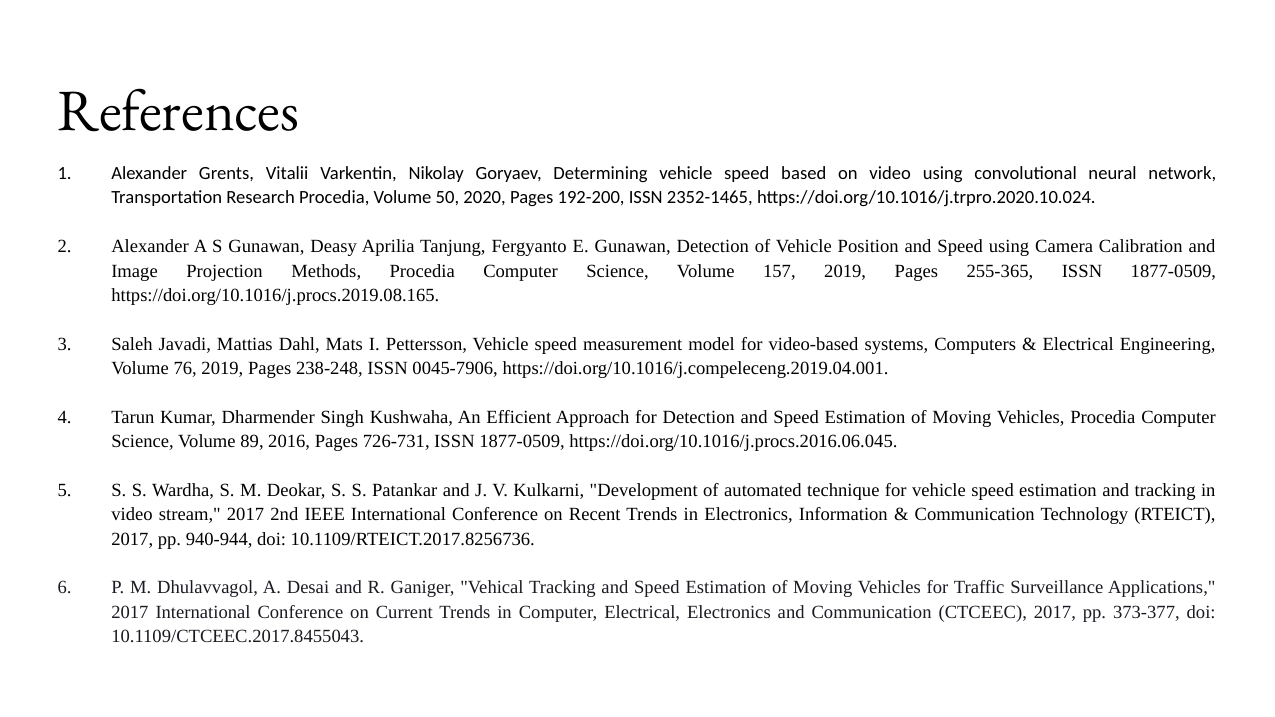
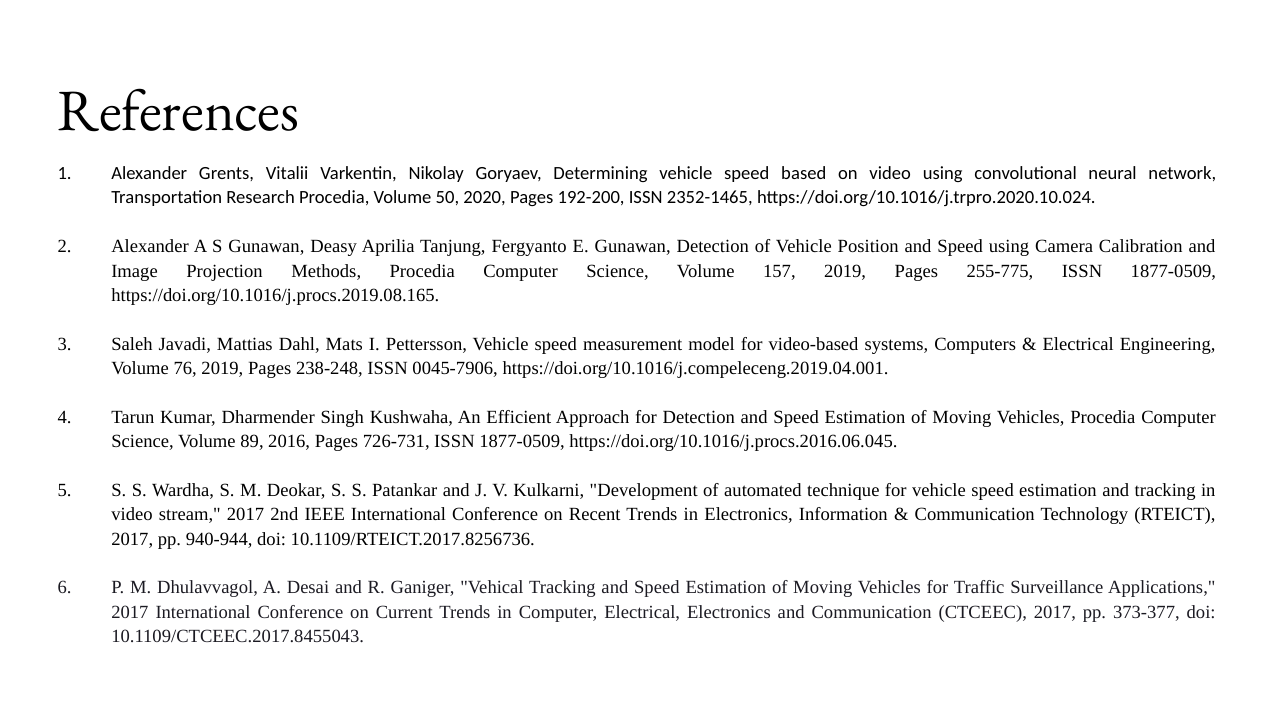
255-365: 255-365 -> 255-775
